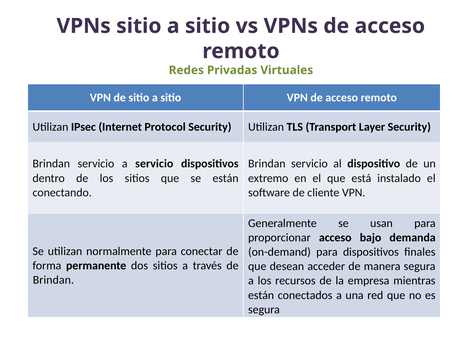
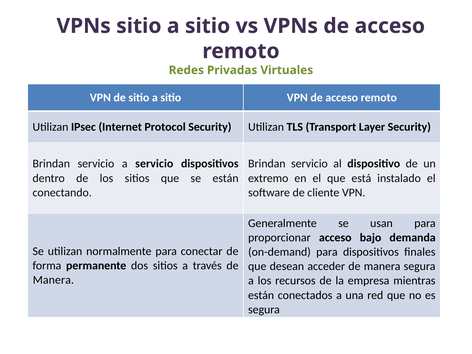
Brindan at (53, 280): Brindan -> Manera
